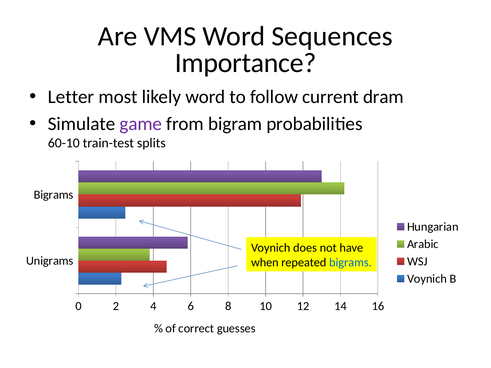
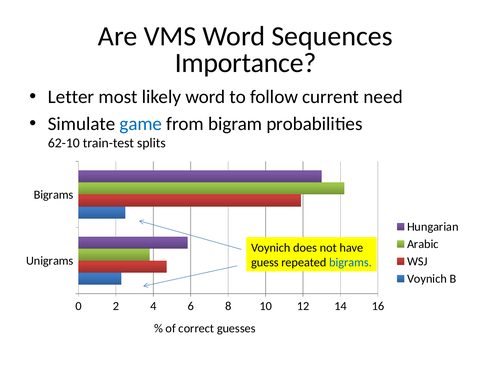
dram: dram -> need
game colour: purple -> blue
60-10: 60-10 -> 62-10
when: when -> guess
